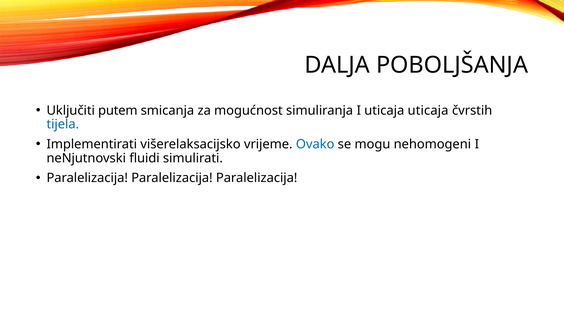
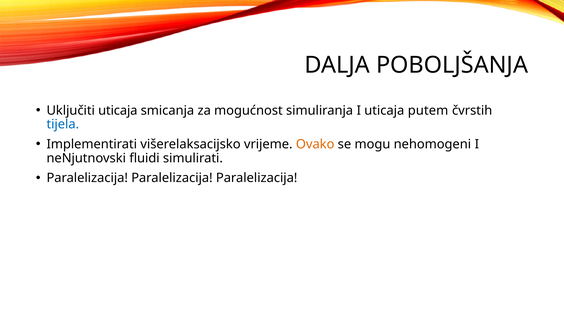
Uključiti putem: putem -> uticaja
uticaja uticaja: uticaja -> putem
Ovako colour: blue -> orange
